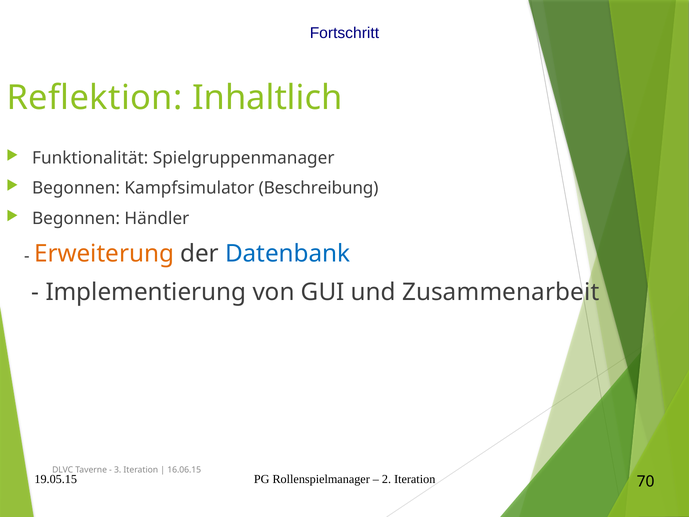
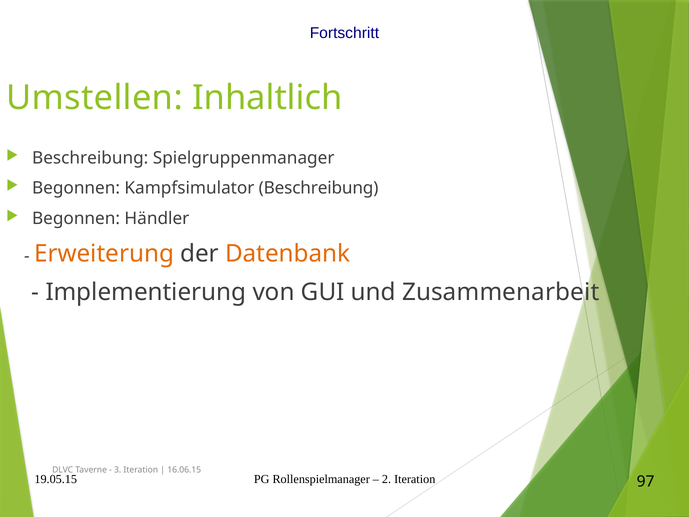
Reflektion: Reflektion -> Umstellen
Funktionalität at (90, 158): Funktionalität -> Beschreibung
Datenbank colour: blue -> orange
70: 70 -> 97
